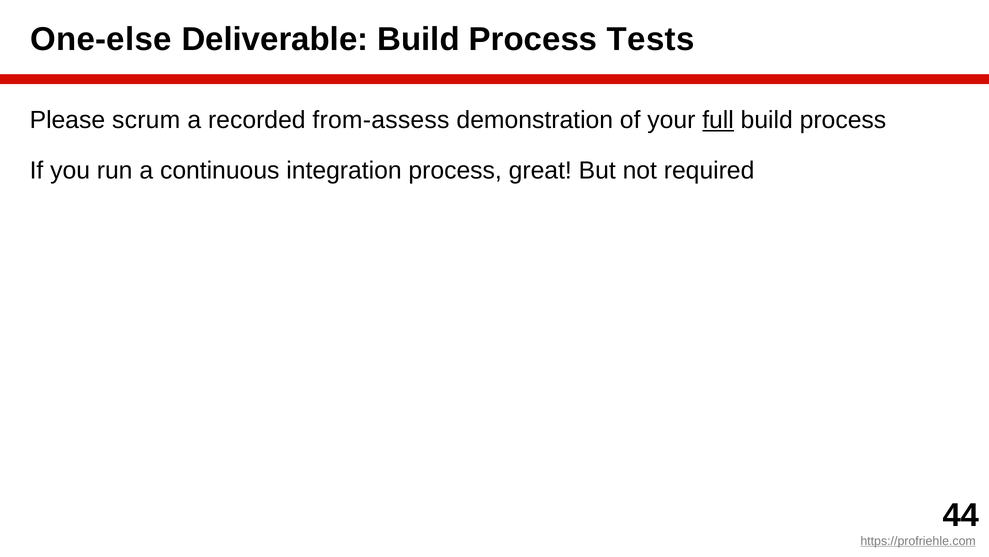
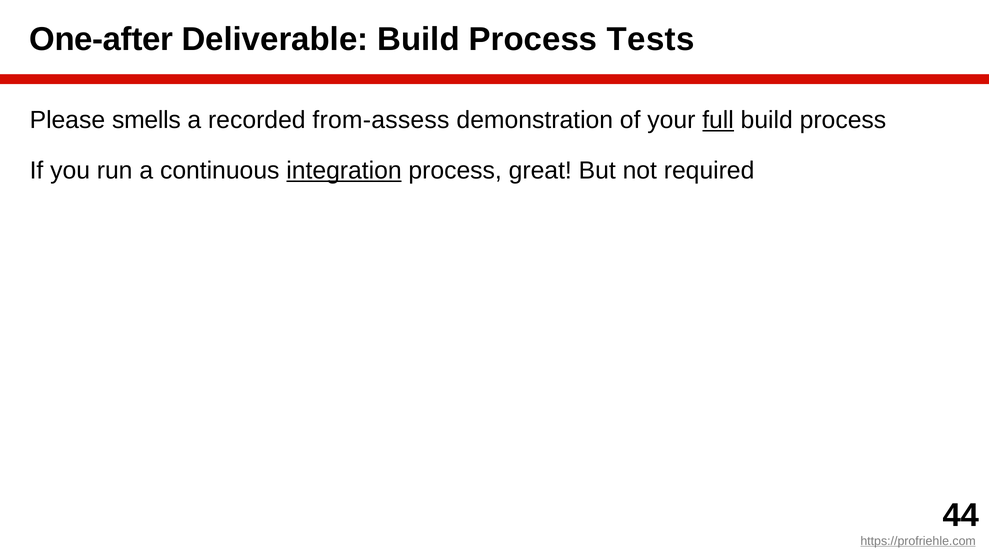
One-else: One-else -> One-after
scrum: scrum -> smells
integration underline: none -> present
